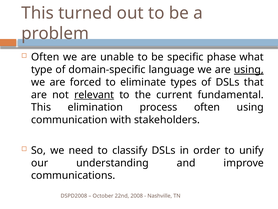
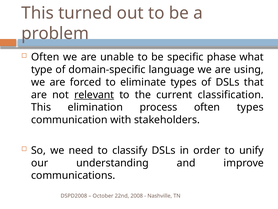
using at (249, 70) underline: present -> none
fundamental: fundamental -> classification
often using: using -> types
